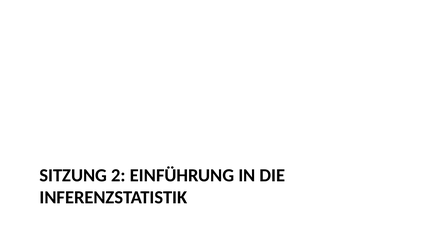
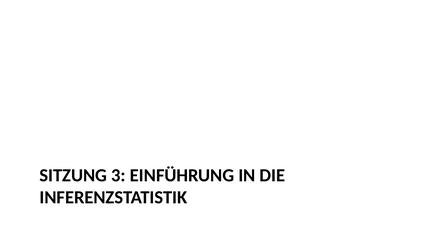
2: 2 -> 3
